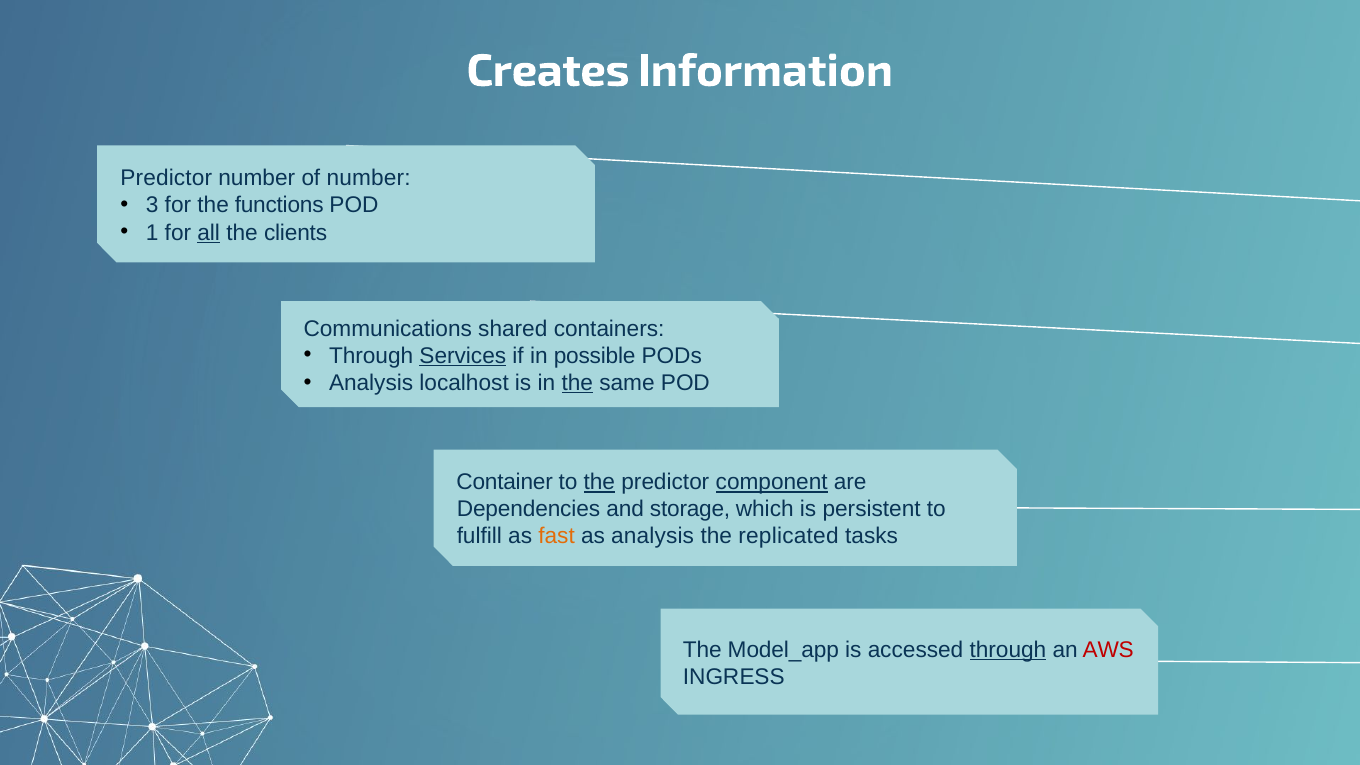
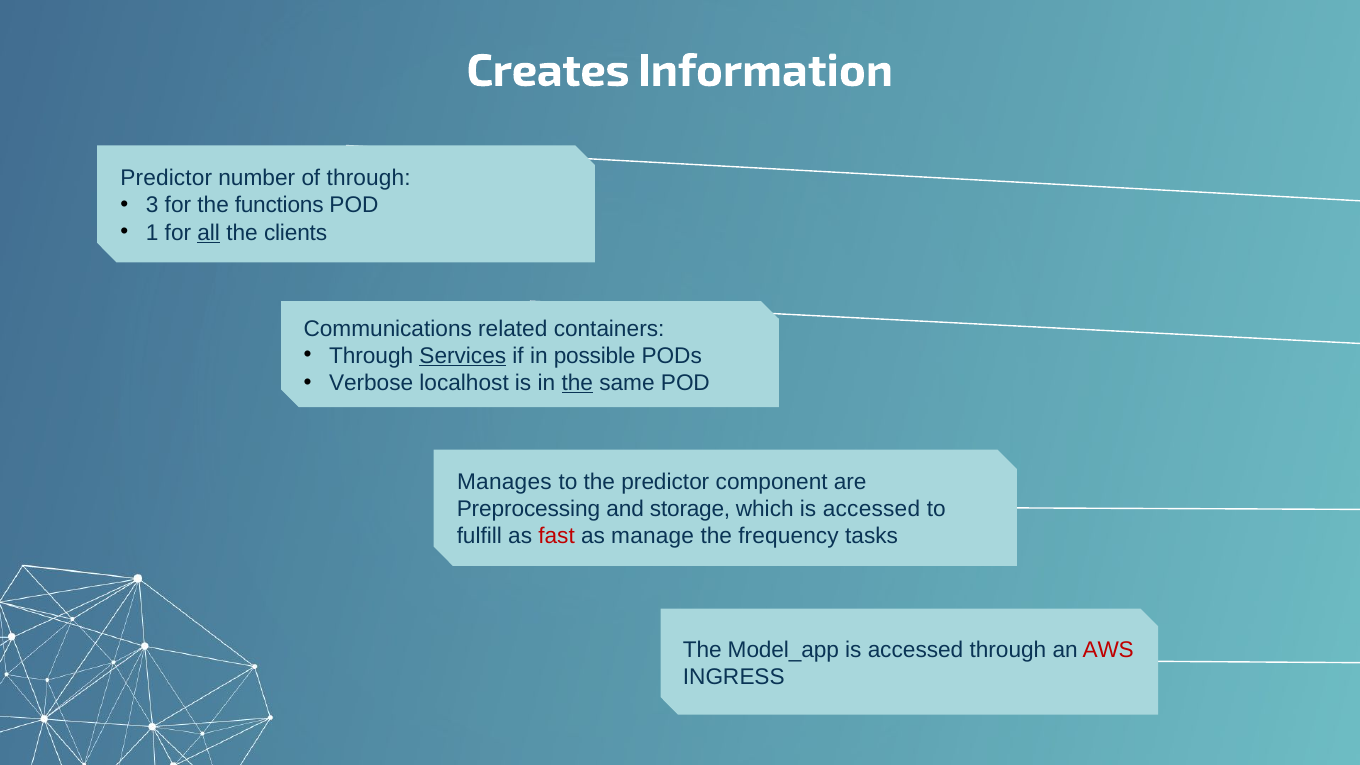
of number: number -> through
shared: shared -> related
Analysis at (371, 383): Analysis -> Verbose
Container: Container -> Manages
the at (599, 482) underline: present -> none
component underline: present -> none
Dependencies: Dependencies -> Preprocessing
which is persistent: persistent -> accessed
fast colour: orange -> red
as analysis: analysis -> manage
replicated: replicated -> frequency
through at (1008, 650) underline: present -> none
